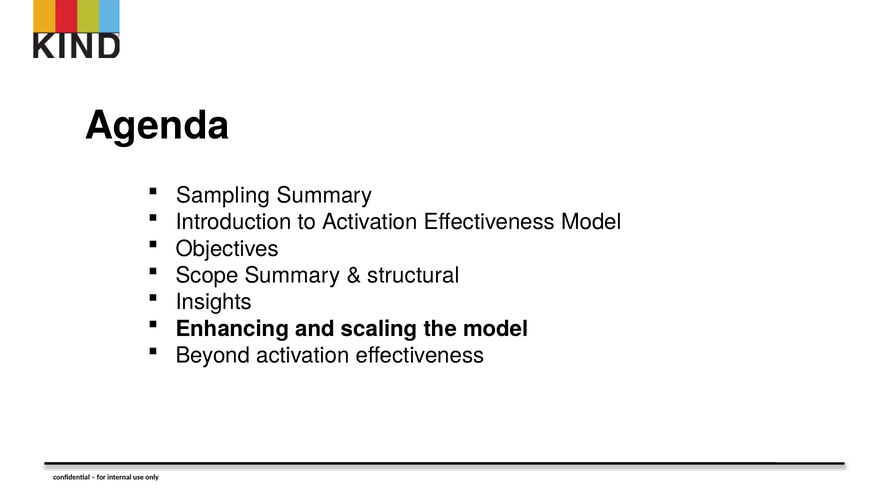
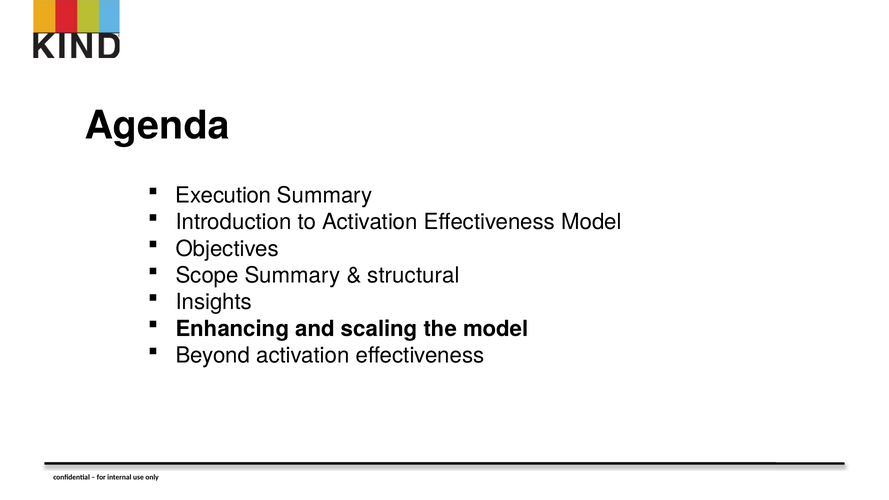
Sampling: Sampling -> Execution
